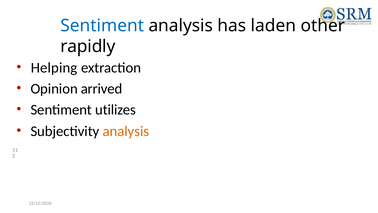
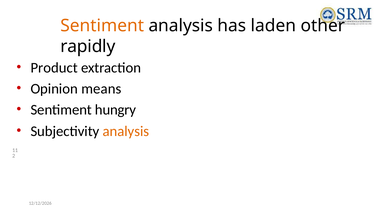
Sentiment at (102, 26) colour: blue -> orange
Helping: Helping -> Product
arrived: arrived -> means
utilizes: utilizes -> hungry
